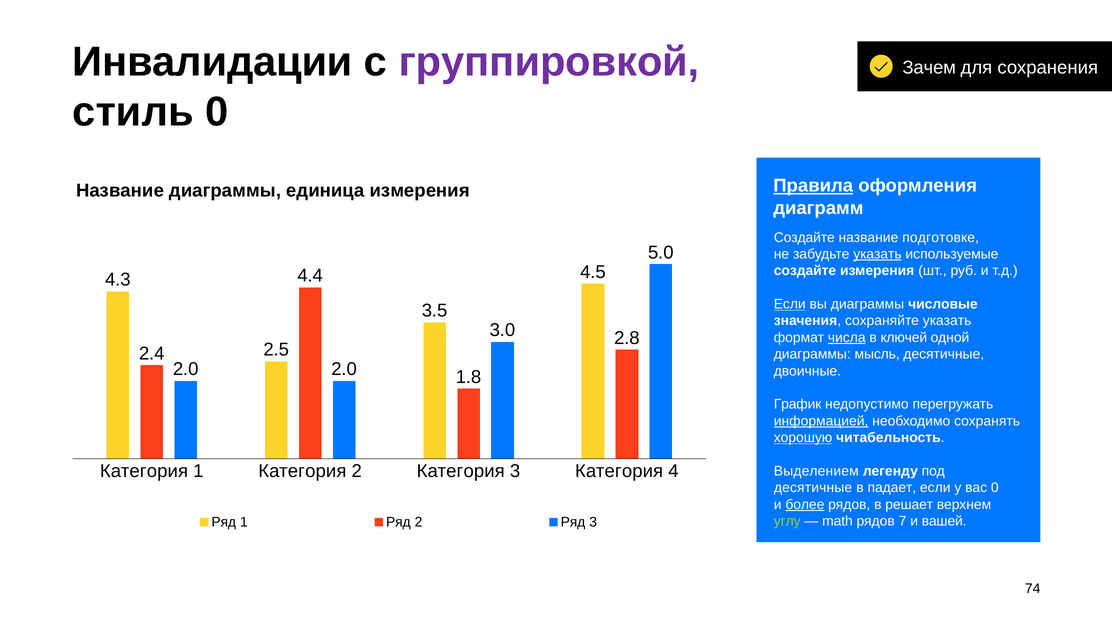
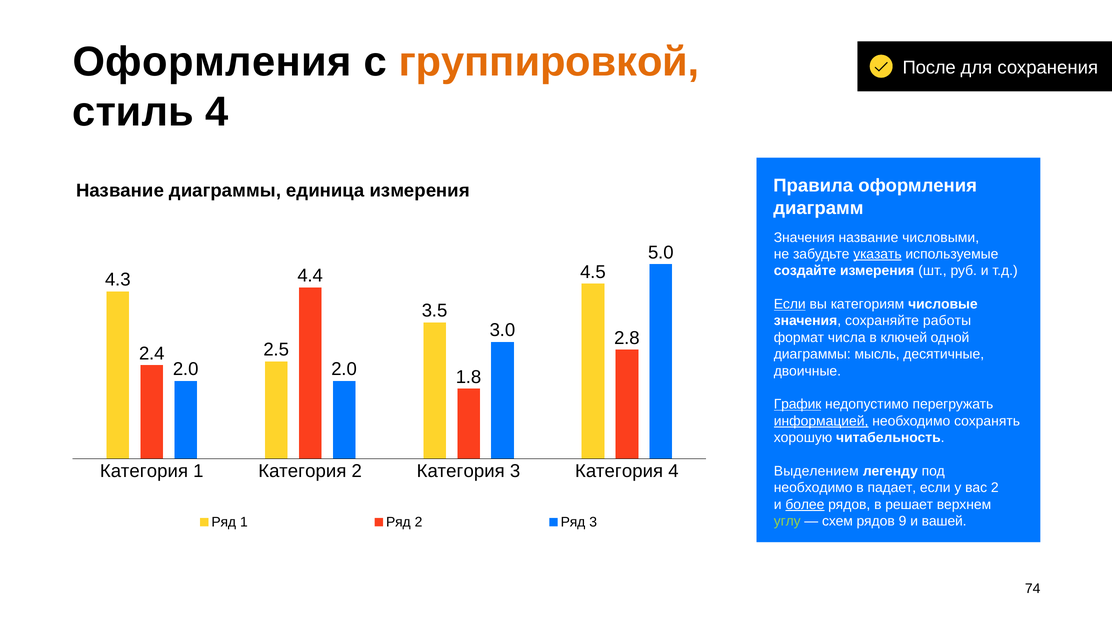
Инвалидации at (212, 62): Инвалидации -> Оформления
группировкой colour: purple -> orange
Зачем: Зачем -> После
стиль 0: 0 -> 4
Правила underline: present -> none
Создайте at (804, 237): Создайте -> Значения
подготовке: подготовке -> числовыми
вы диаграммы: диаграммы -> категориям
сохраняйте указать: указать -> работы
числа underline: present -> none
График underline: none -> present
хорошую underline: present -> none
десятичные at (813, 487): десятичные -> необходимо
вас 0: 0 -> 2
math: math -> схем
7: 7 -> 9
